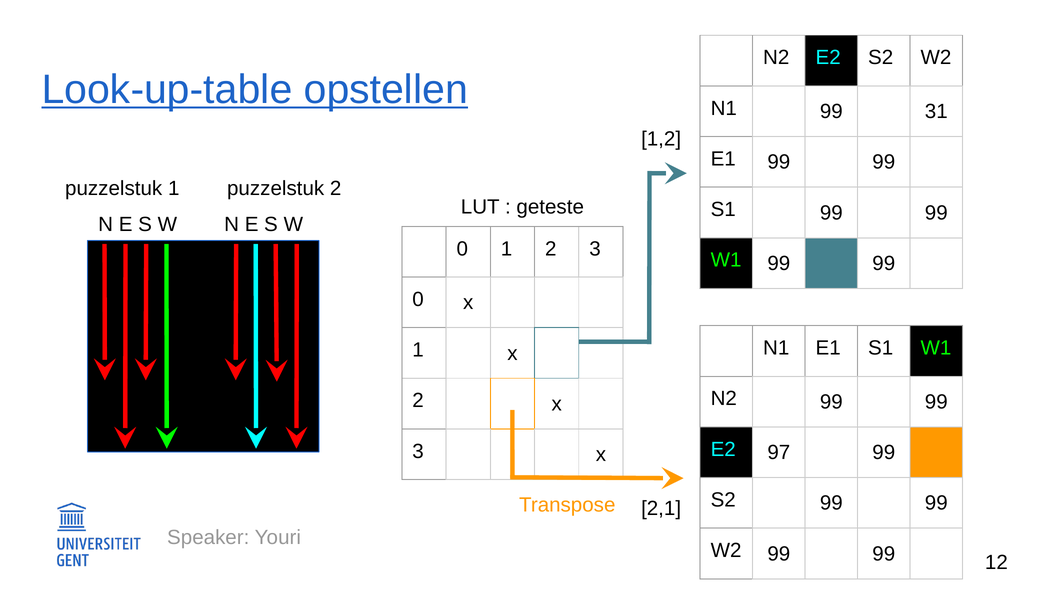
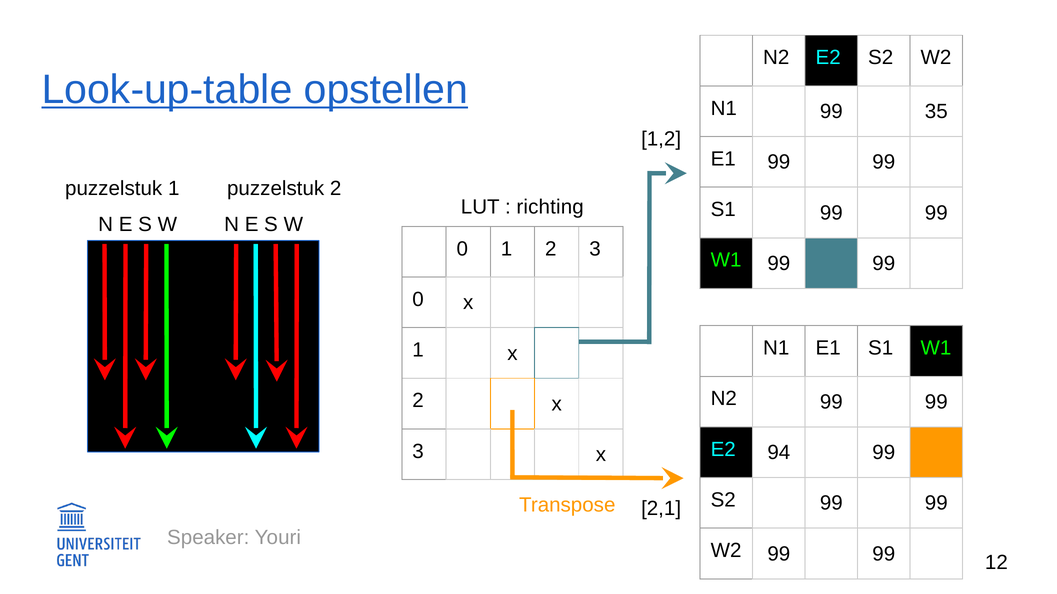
31: 31 -> 35
geteste: geteste -> richting
97: 97 -> 94
